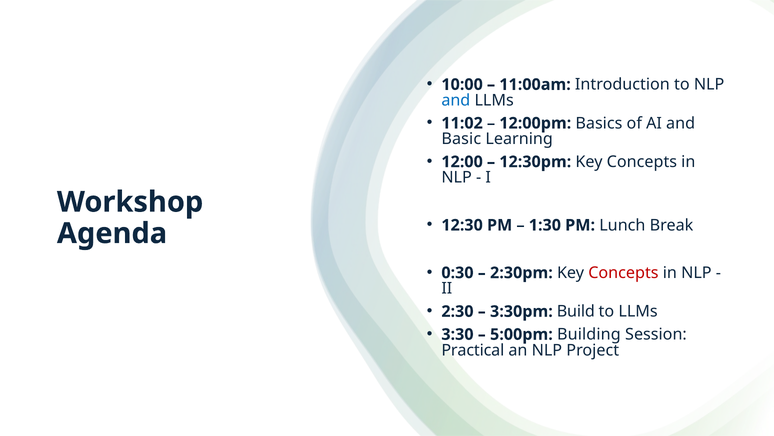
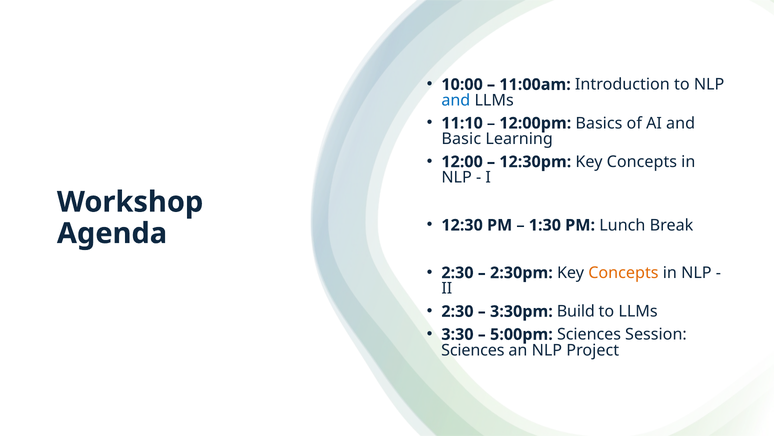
11:02: 11:02 -> 11:10
0:30 at (457, 272): 0:30 -> 2:30
Concepts at (623, 272) colour: red -> orange
5:00pm Building: Building -> Sciences
Practical at (473, 350): Practical -> Sciences
